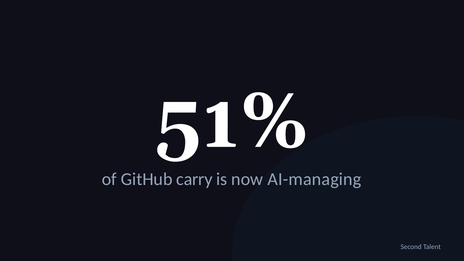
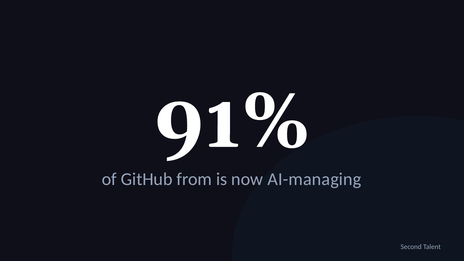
51%: 51% -> 91%
carry: carry -> from
